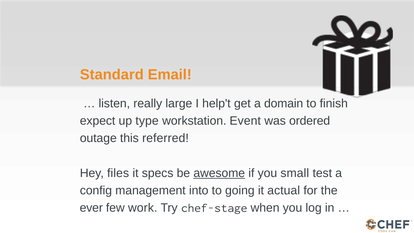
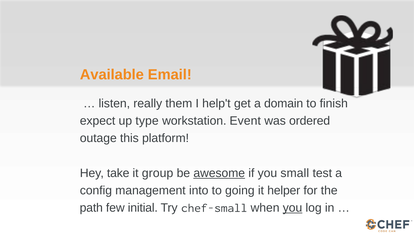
Standard: Standard -> Available
large: large -> them
referred: referred -> platform
files: files -> take
specs: specs -> group
actual: actual -> helper
ever: ever -> path
work: work -> initial
chef-stage: chef-stage -> chef-small
you at (293, 208) underline: none -> present
